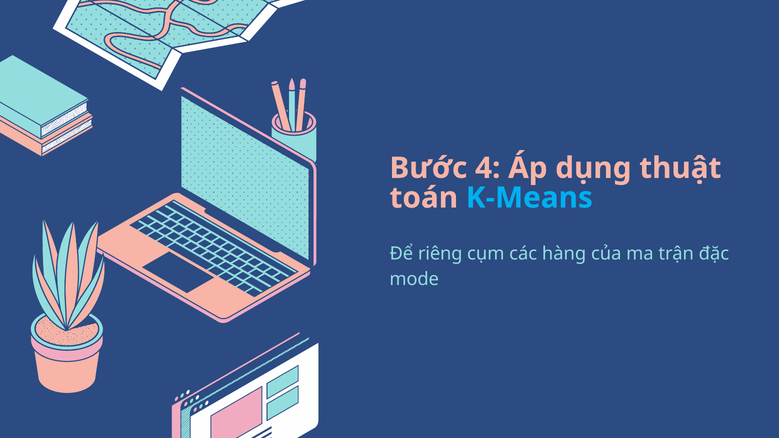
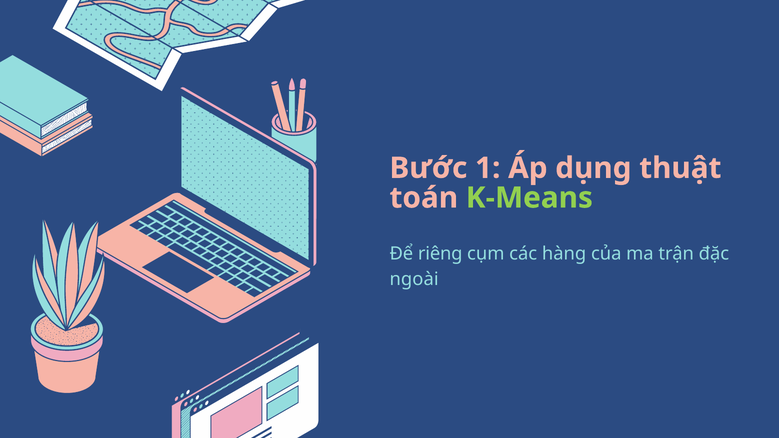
4: 4 -> 1
K-Means colour: light blue -> light green
mode: mode -> ngoài
